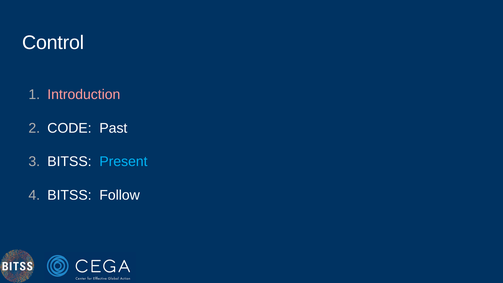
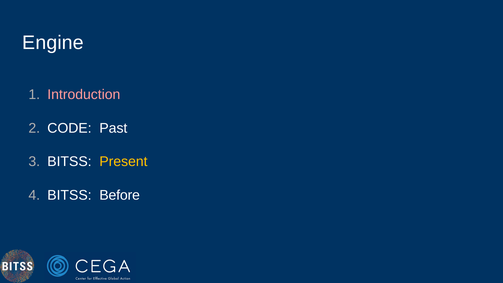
Control: Control -> Engine
Present colour: light blue -> yellow
Follow: Follow -> Before
